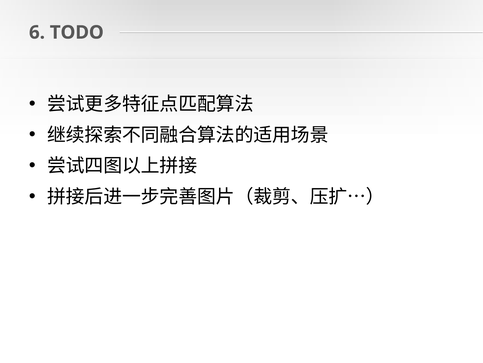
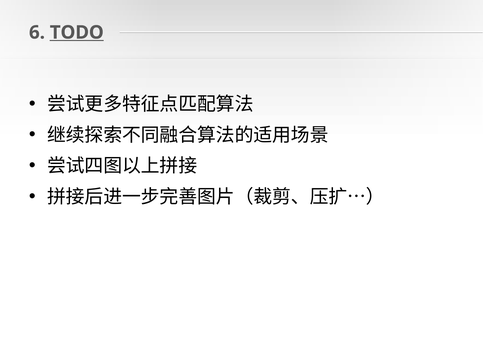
TODO underline: none -> present
